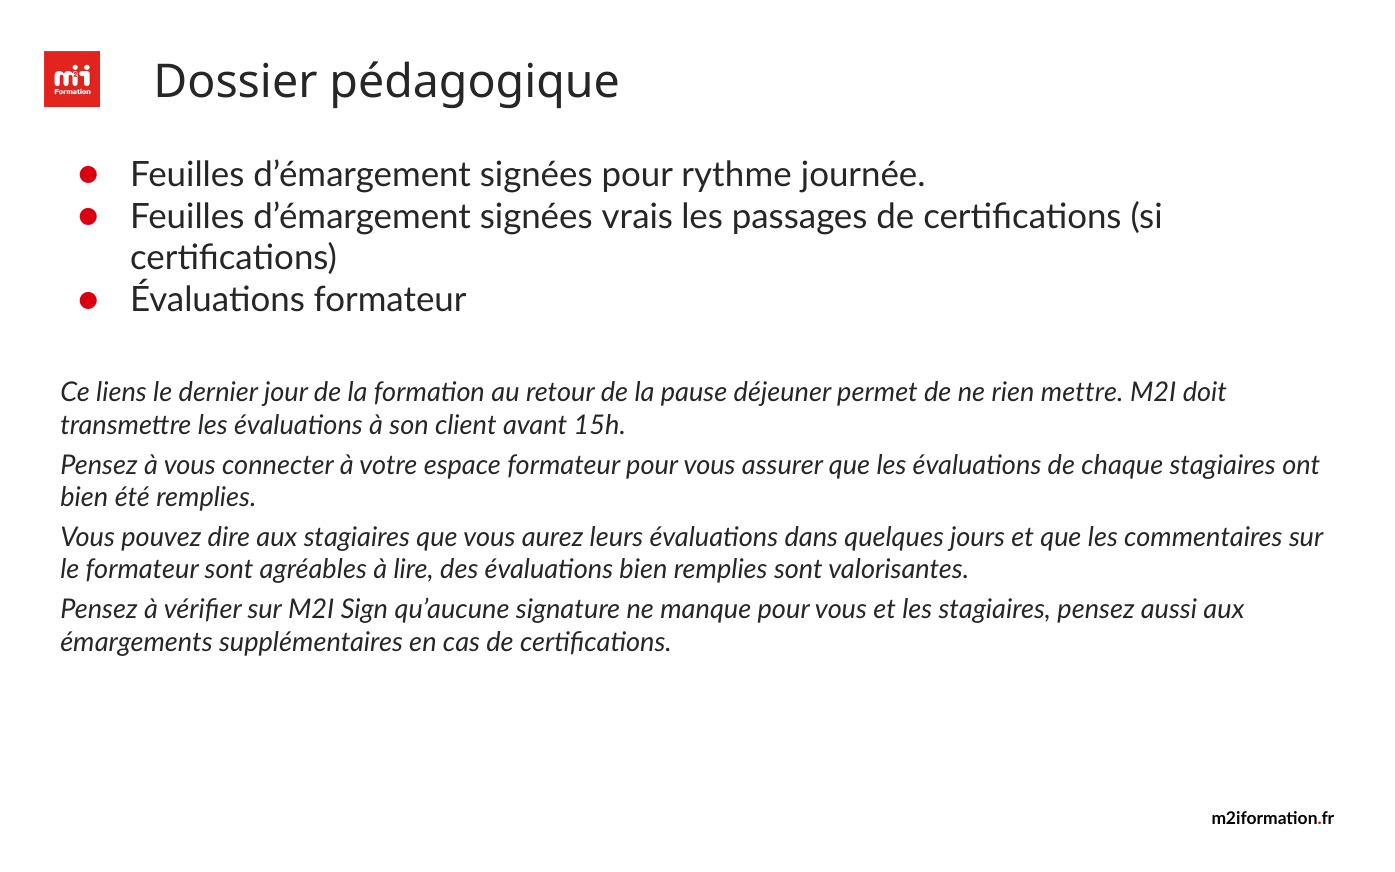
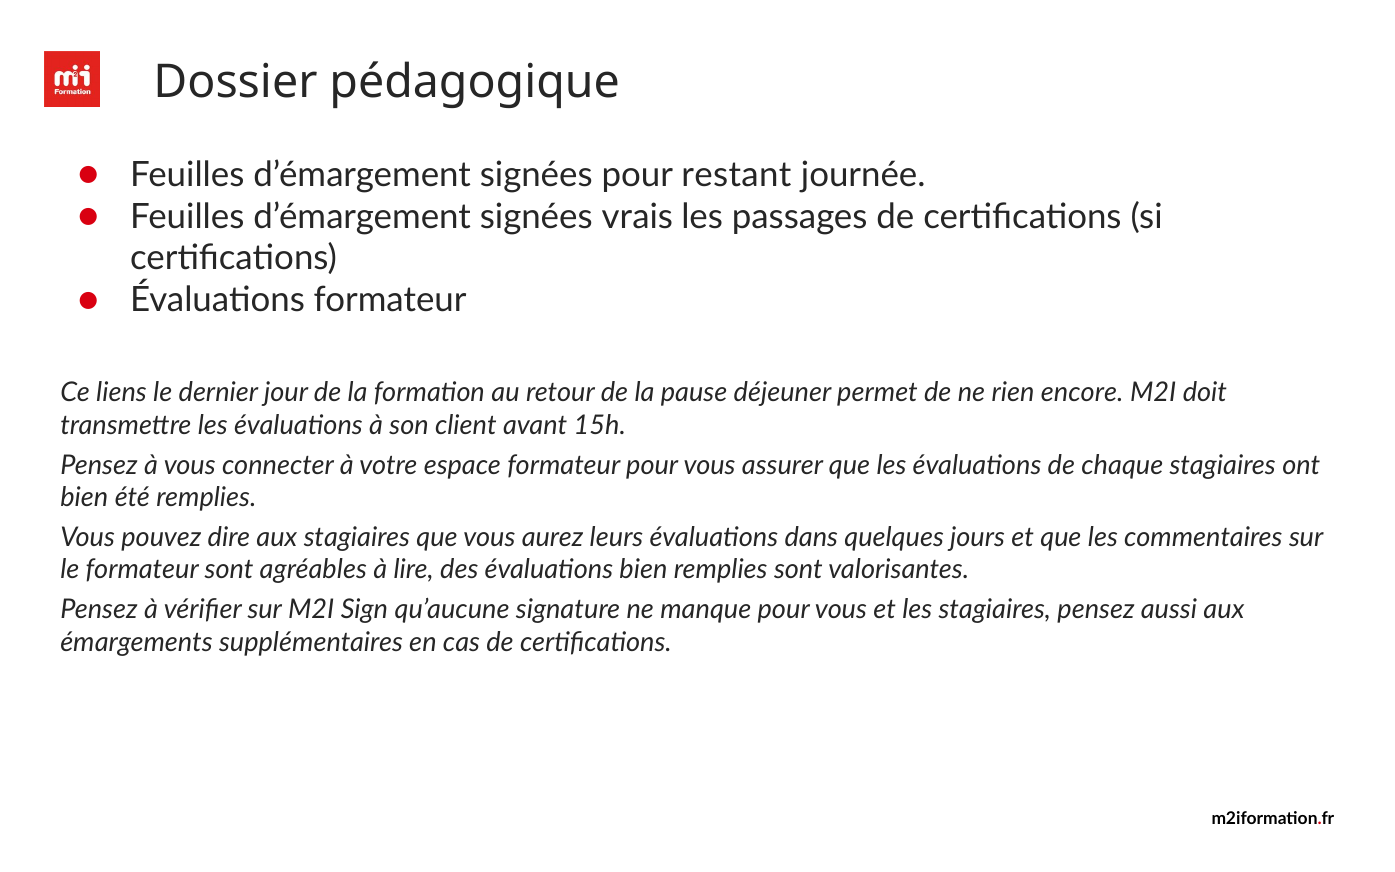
rythme: rythme -> restant
mettre: mettre -> encore
